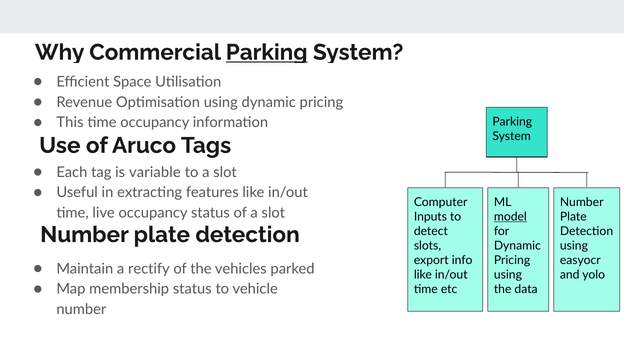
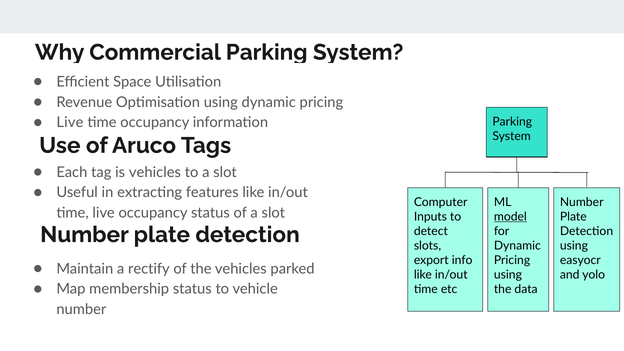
Parking at (267, 52) underline: present -> none
This at (70, 122): This -> Live
is variable: variable -> vehicles
